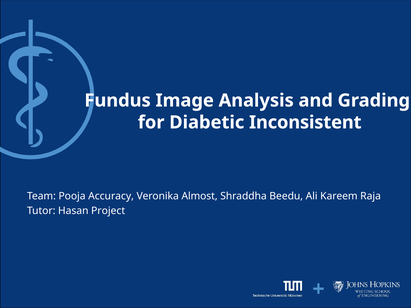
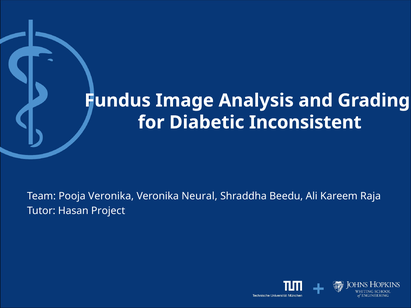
Pooja Accuracy: Accuracy -> Veronika
Almost: Almost -> Neural
